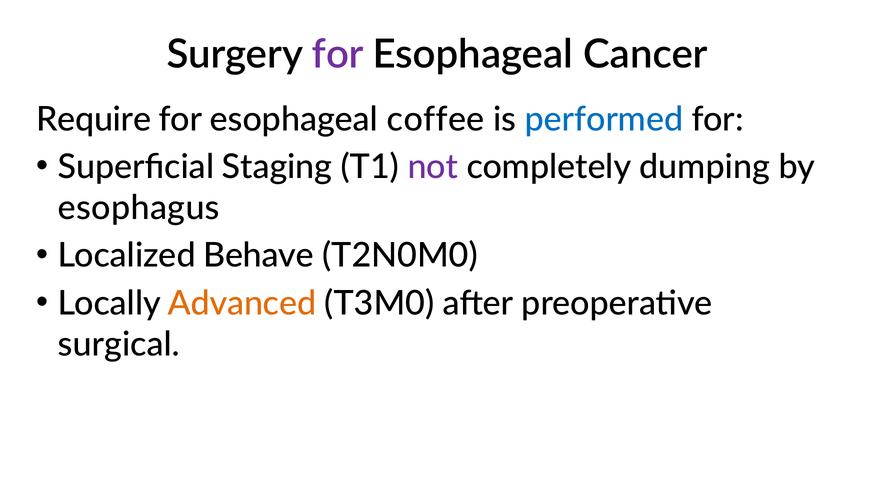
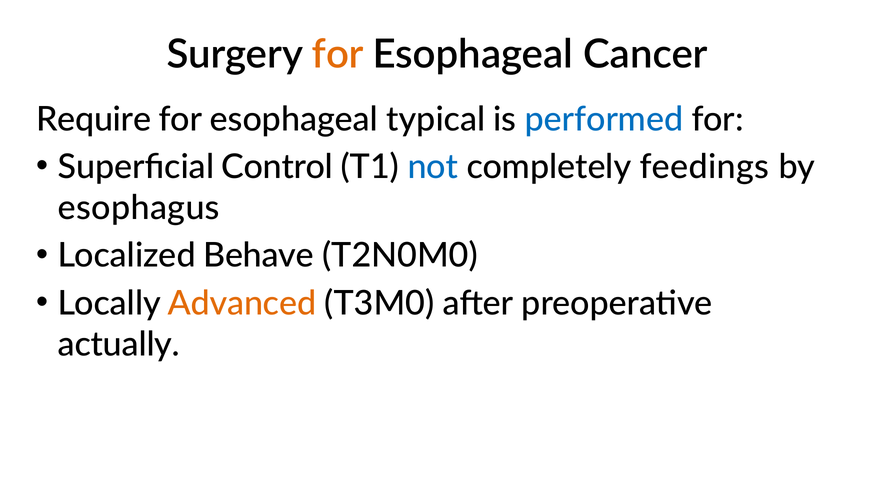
for at (338, 54) colour: purple -> orange
coffee: coffee -> typical
Staging: Staging -> Control
not colour: purple -> blue
dumping: dumping -> feedings
surgical: surgical -> actually
